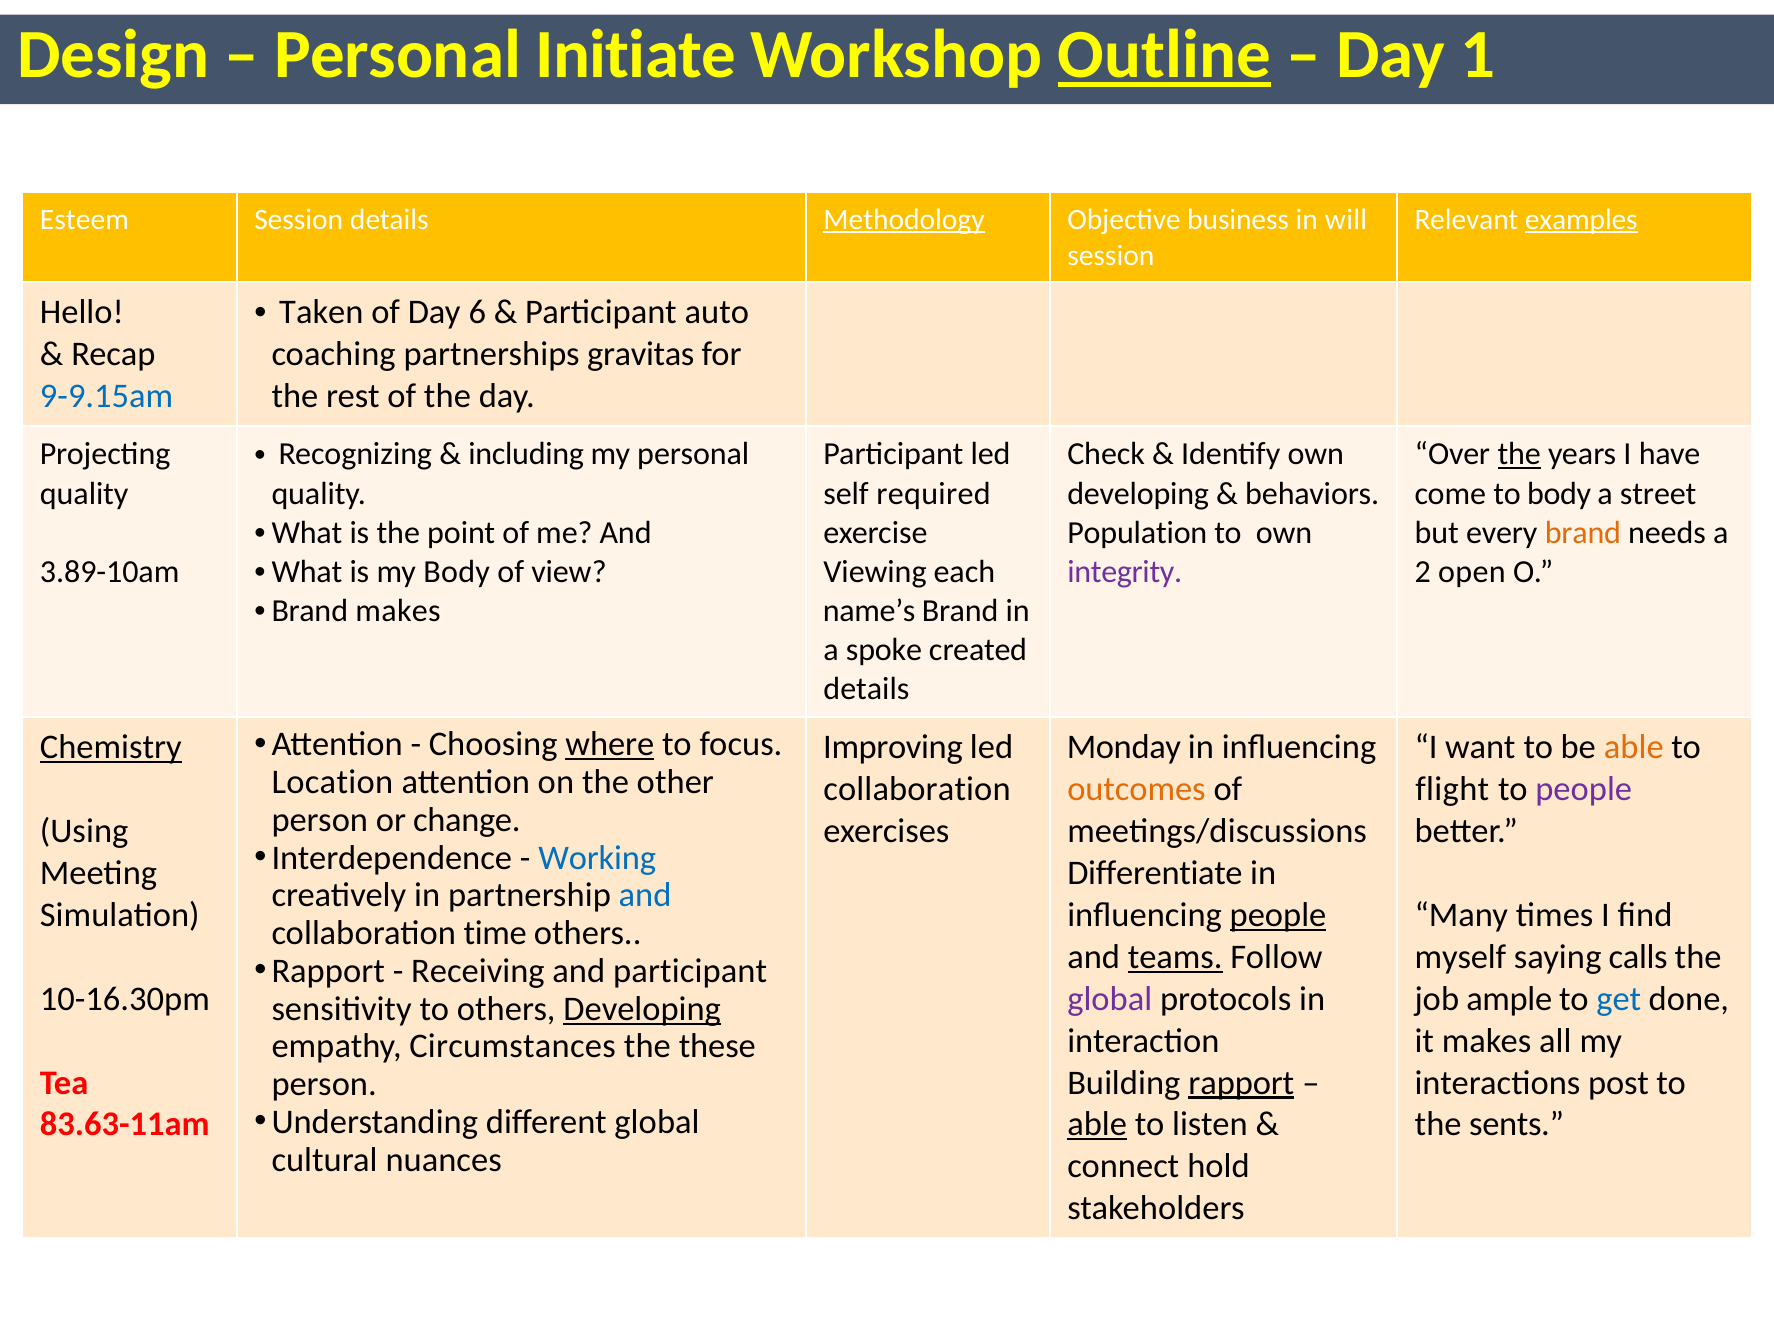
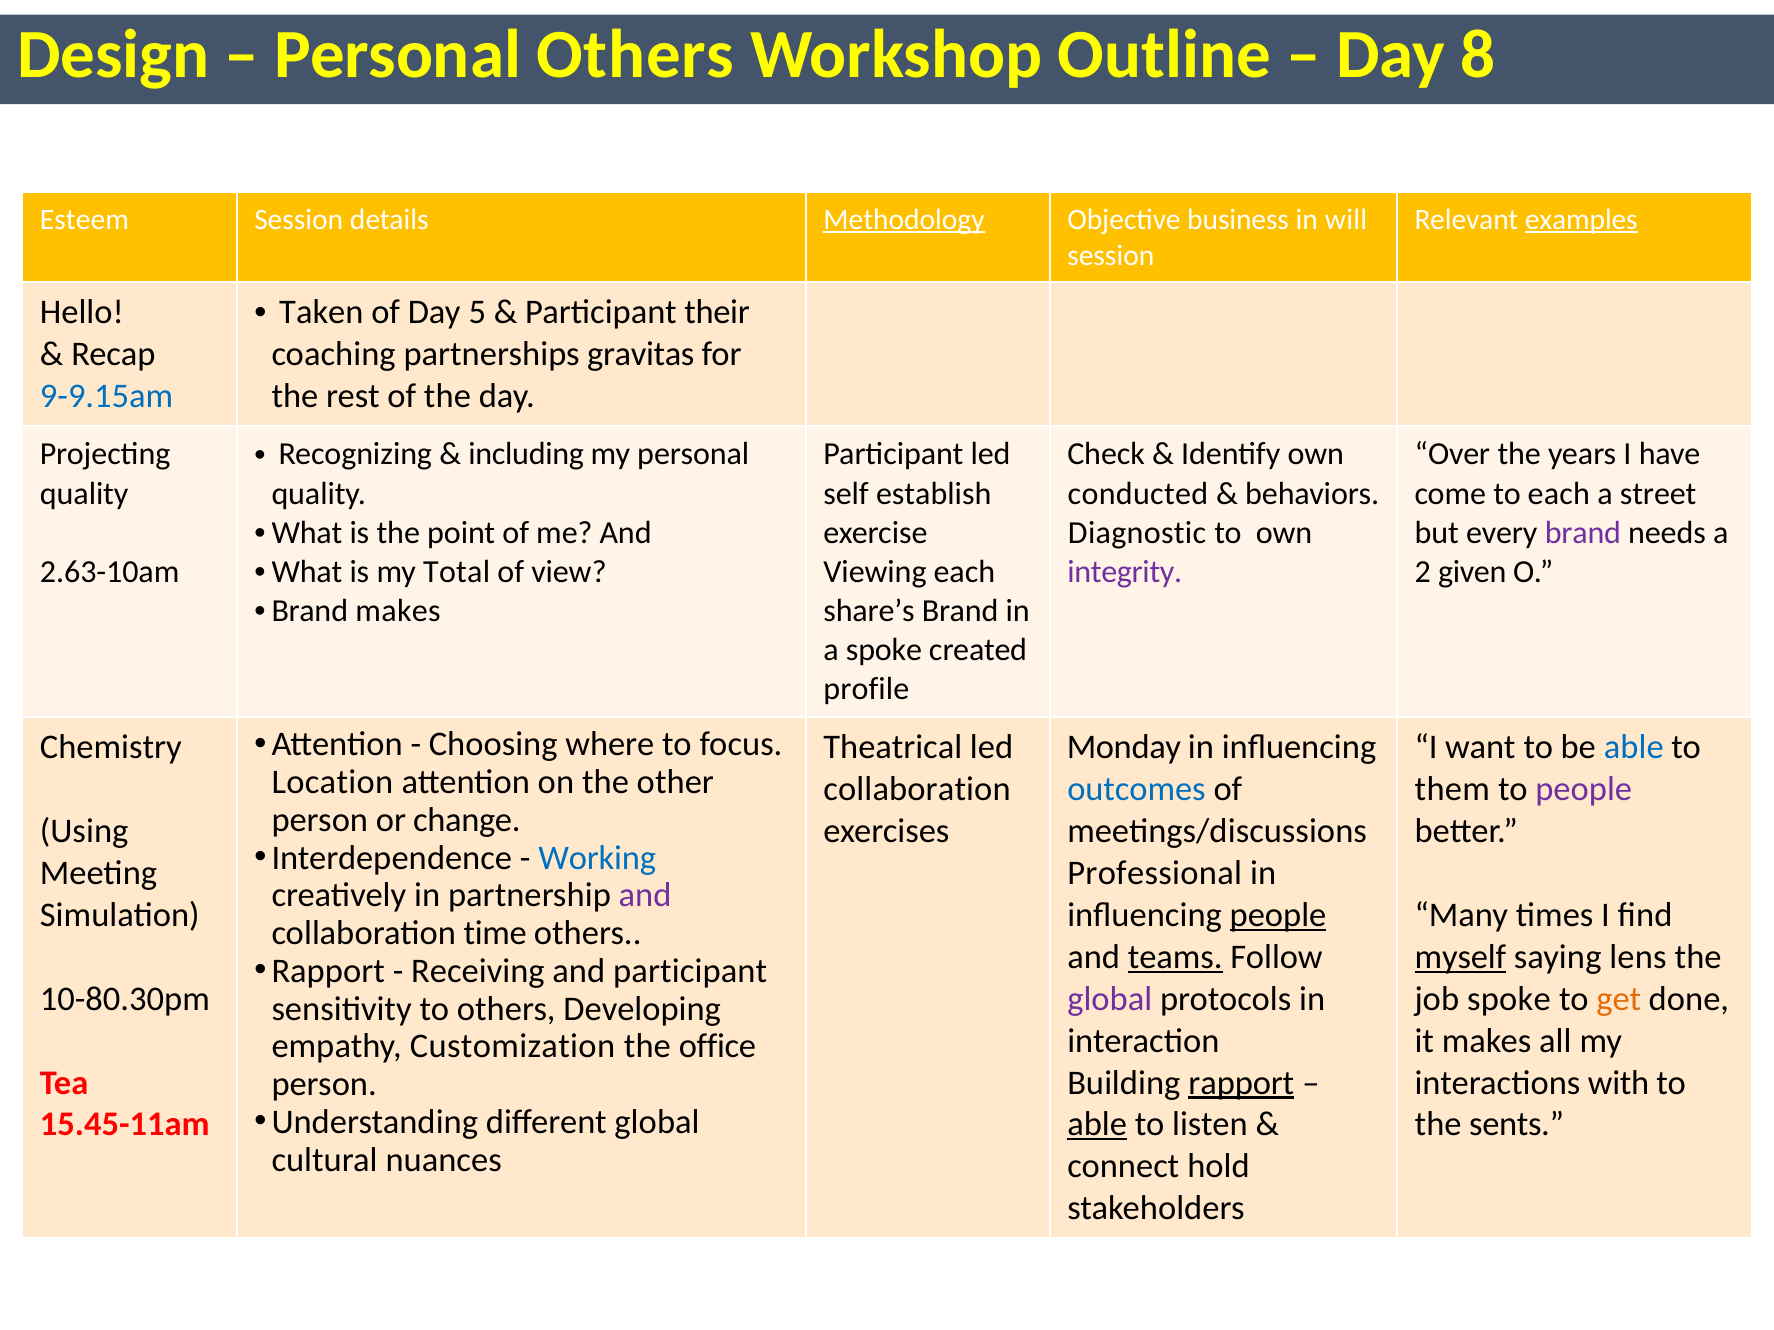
Personal Initiate: Initiate -> Others
Outline underline: present -> none
1: 1 -> 8
6: 6 -> 5
auto: auto -> their
the at (1519, 455) underline: present -> none
required: required -> establish
developing at (1138, 494): developing -> conducted
to body: body -> each
Population: Population -> Diagnostic
brand at (1583, 533) colour: orange -> purple
my Body: Body -> Total
3.89-10am: 3.89-10am -> 2.63-10am
open: open -> given
name’s: name’s -> share’s
details at (866, 689): details -> profile
where underline: present -> none
Chemistry underline: present -> none
Improving: Improving -> Theatrical
able at (1634, 747) colour: orange -> blue
outcomes colour: orange -> blue
flight: flight -> them
Differentiate: Differentiate -> Professional
and at (645, 896) colour: blue -> purple
myself underline: none -> present
calls: calls -> lens
10-16.30pm: 10-16.30pm -> 10-80.30pm
job ample: ample -> spoke
get colour: blue -> orange
Developing at (642, 1009) underline: present -> none
Circumstances: Circumstances -> Customization
these: these -> office
post: post -> with
83.63-11am: 83.63-11am -> 15.45-11am
